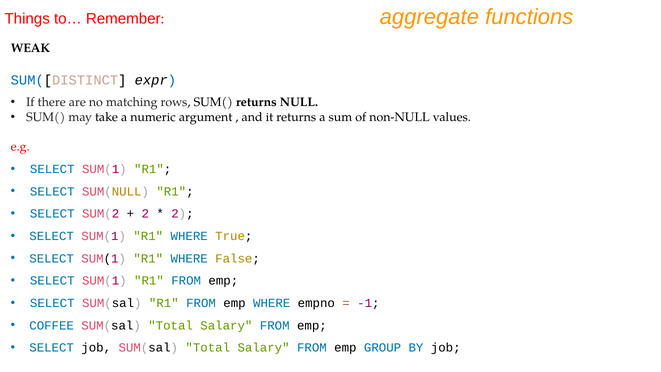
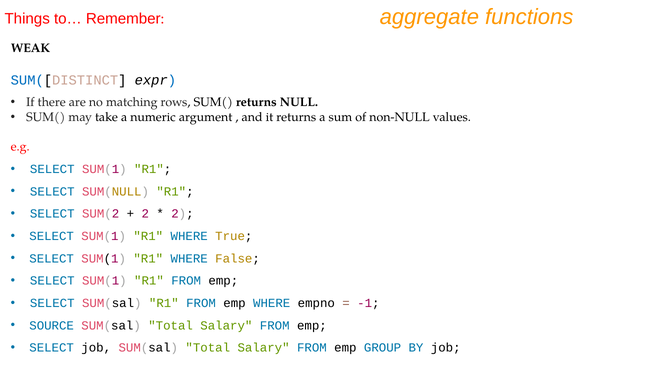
COFFEE: COFFEE -> SOURCE
